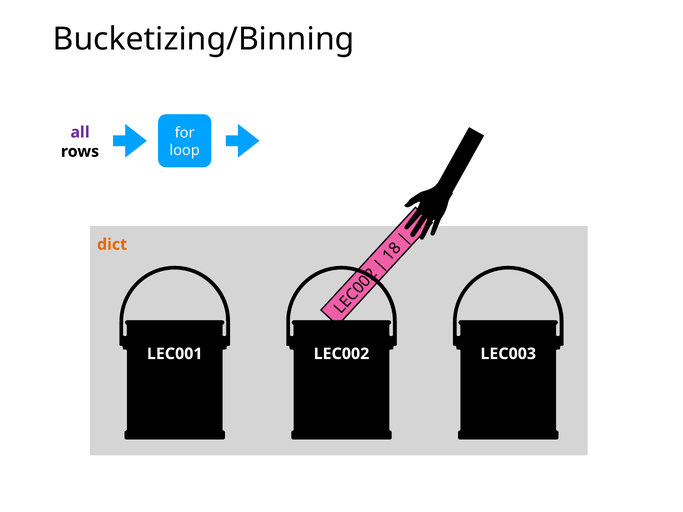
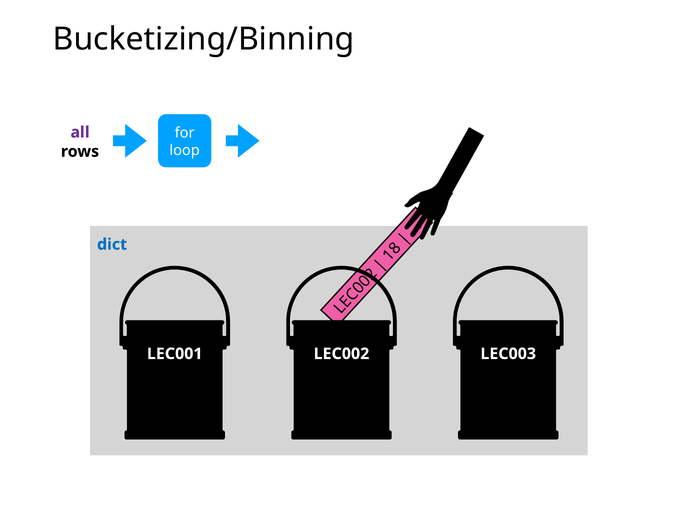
dict colour: orange -> blue
